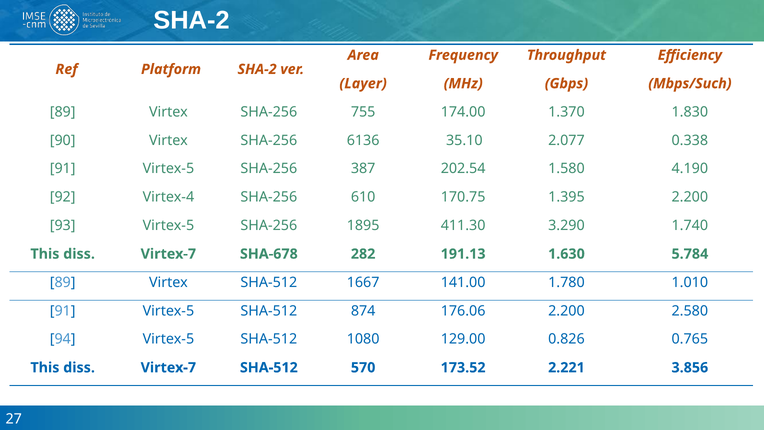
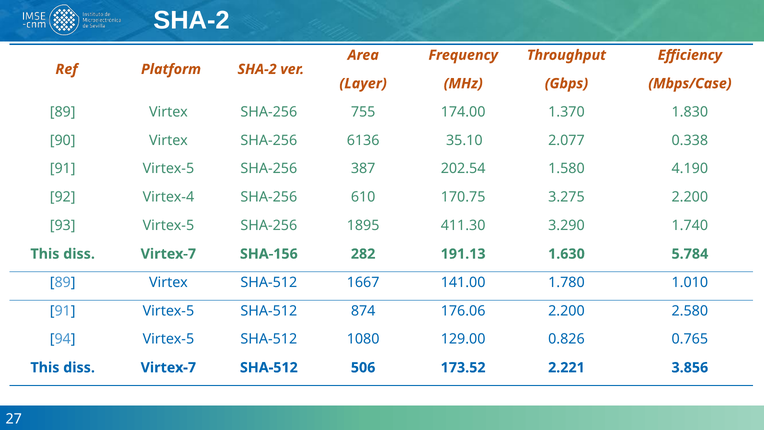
Mbps/Such: Mbps/Such -> Mbps/Case
1.395: 1.395 -> 3.275
SHA-678: SHA-678 -> SHA-156
570: 570 -> 506
